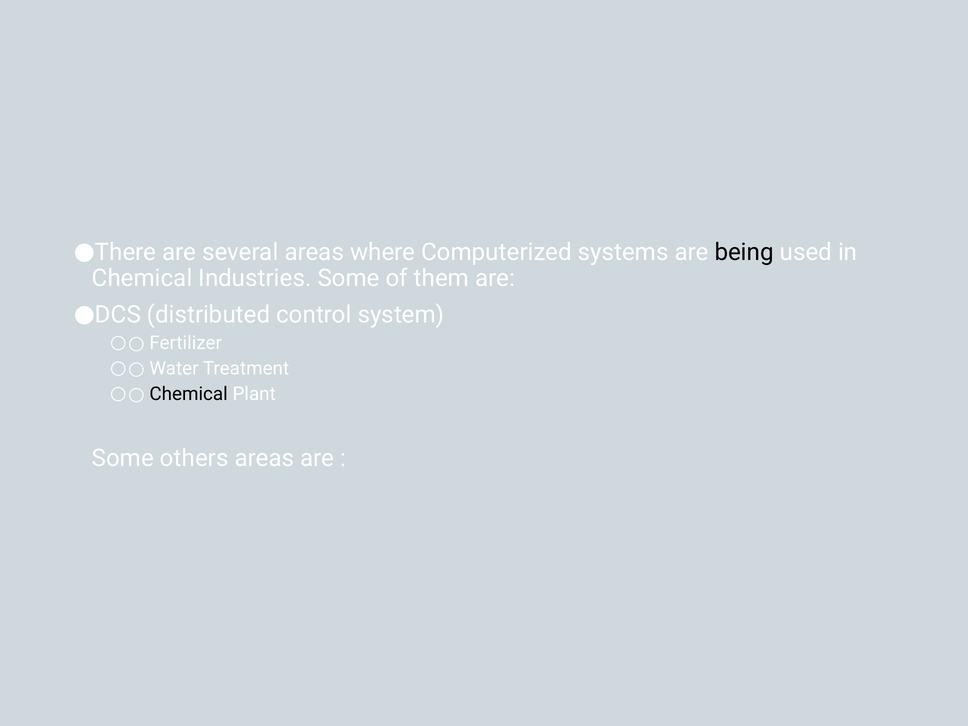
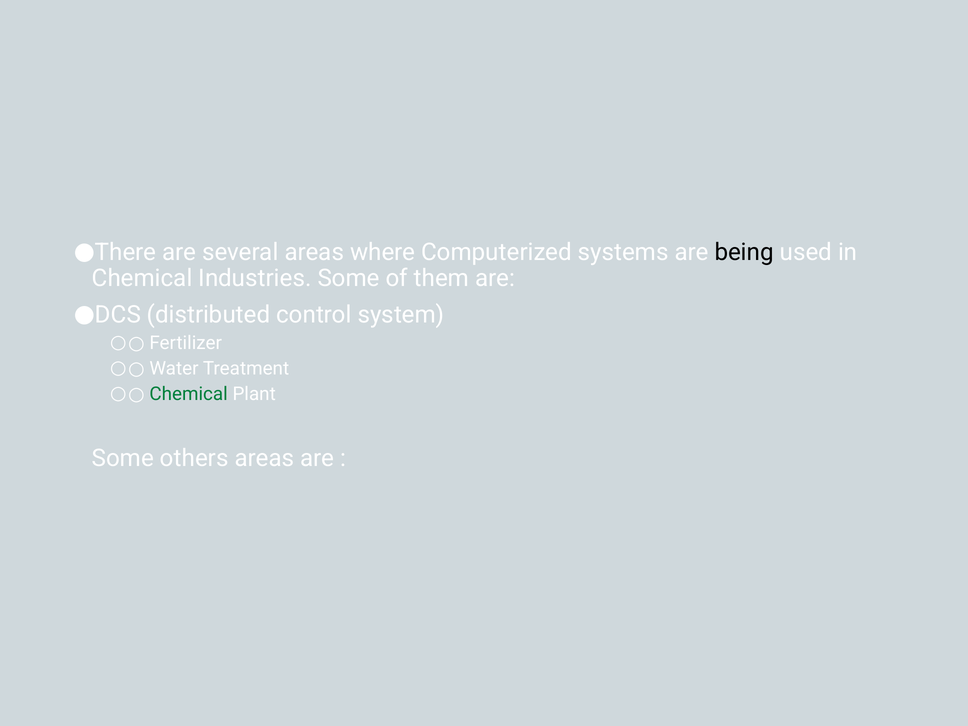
Chemical at (189, 394) colour: black -> green
